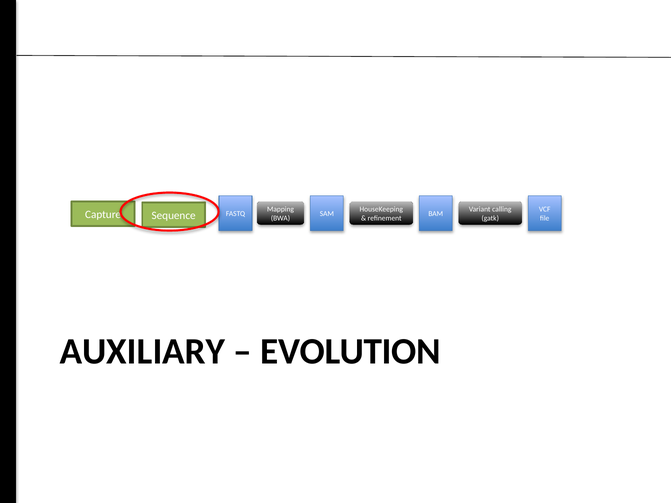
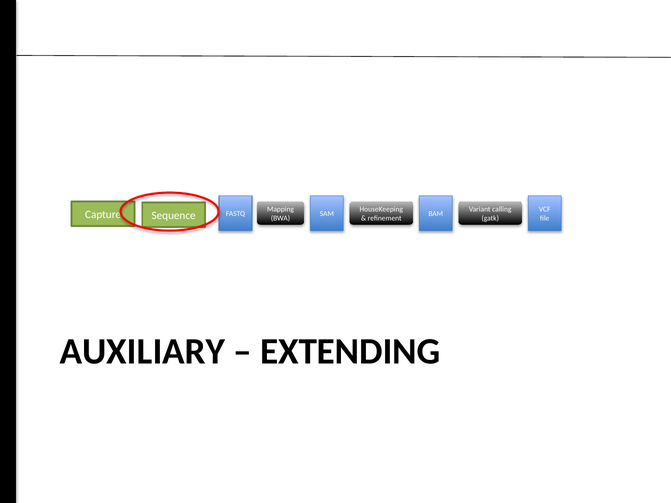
EVOLUTION: EVOLUTION -> EXTENDING
